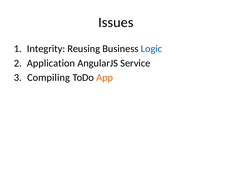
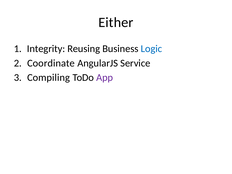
Issues: Issues -> Either
Application: Application -> Coordinate
App colour: orange -> purple
